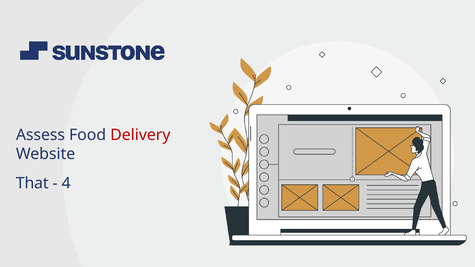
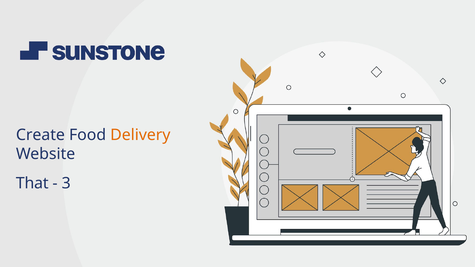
Assess: Assess -> Create
Delivery colour: red -> orange
4: 4 -> 3
